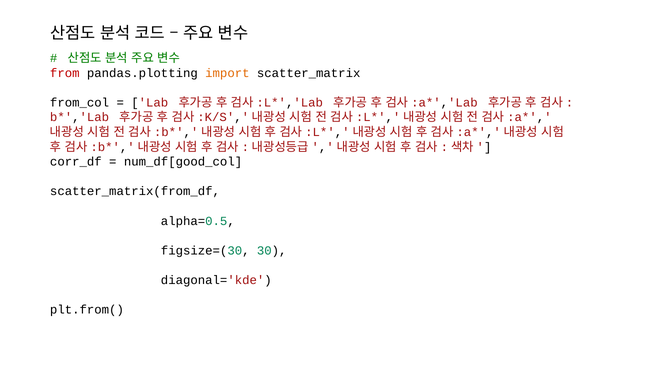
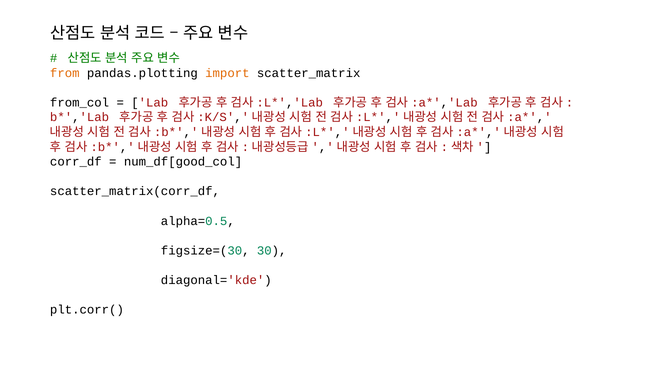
from colour: red -> orange
scatter_matrix(from_df: scatter_matrix(from_df -> scatter_matrix(corr_df
plt.from(: plt.from( -> plt.corr(
